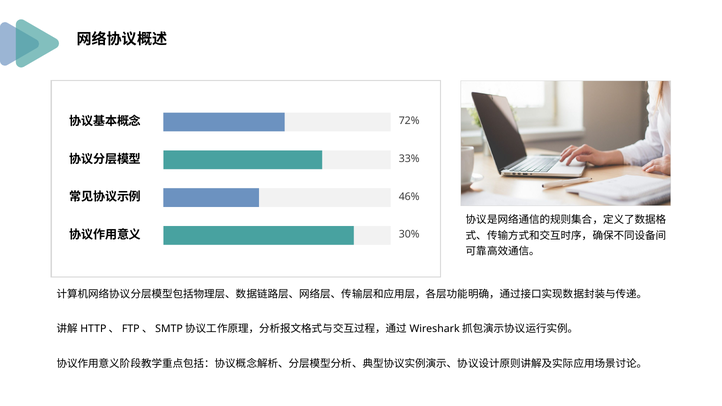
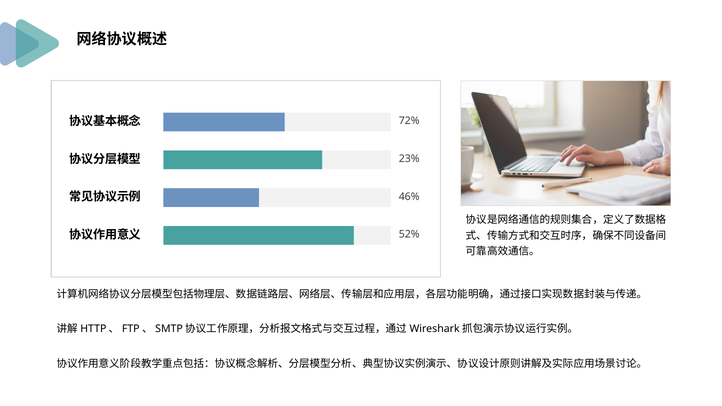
33%: 33% -> 23%
30%: 30% -> 52%
